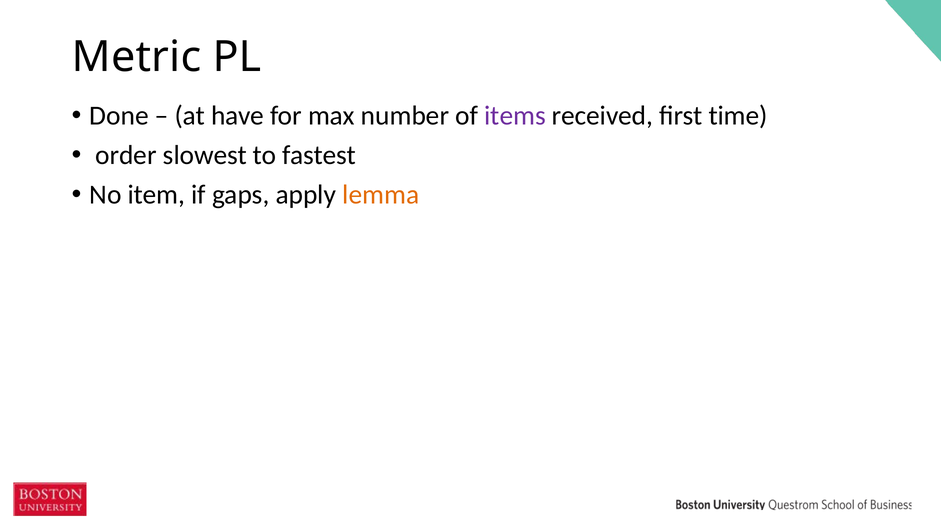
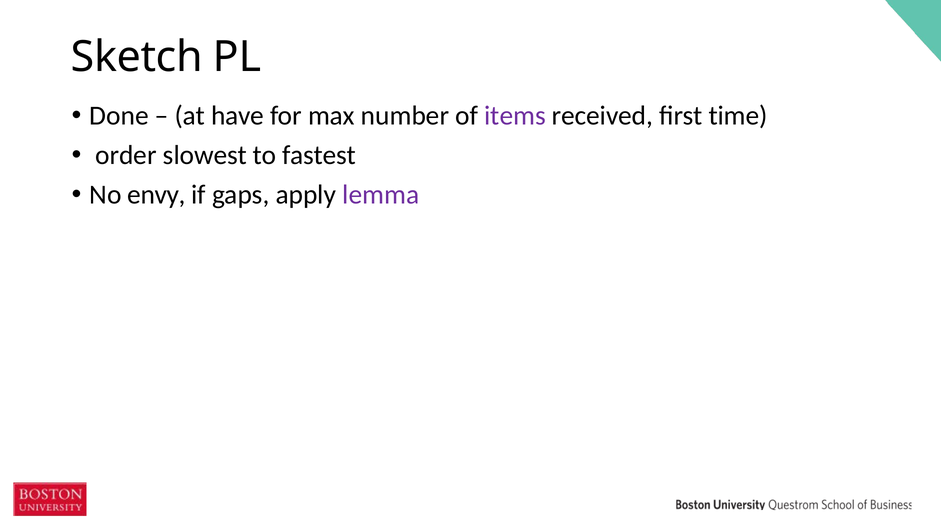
Metric: Metric -> Sketch
item: item -> envy
lemma colour: orange -> purple
